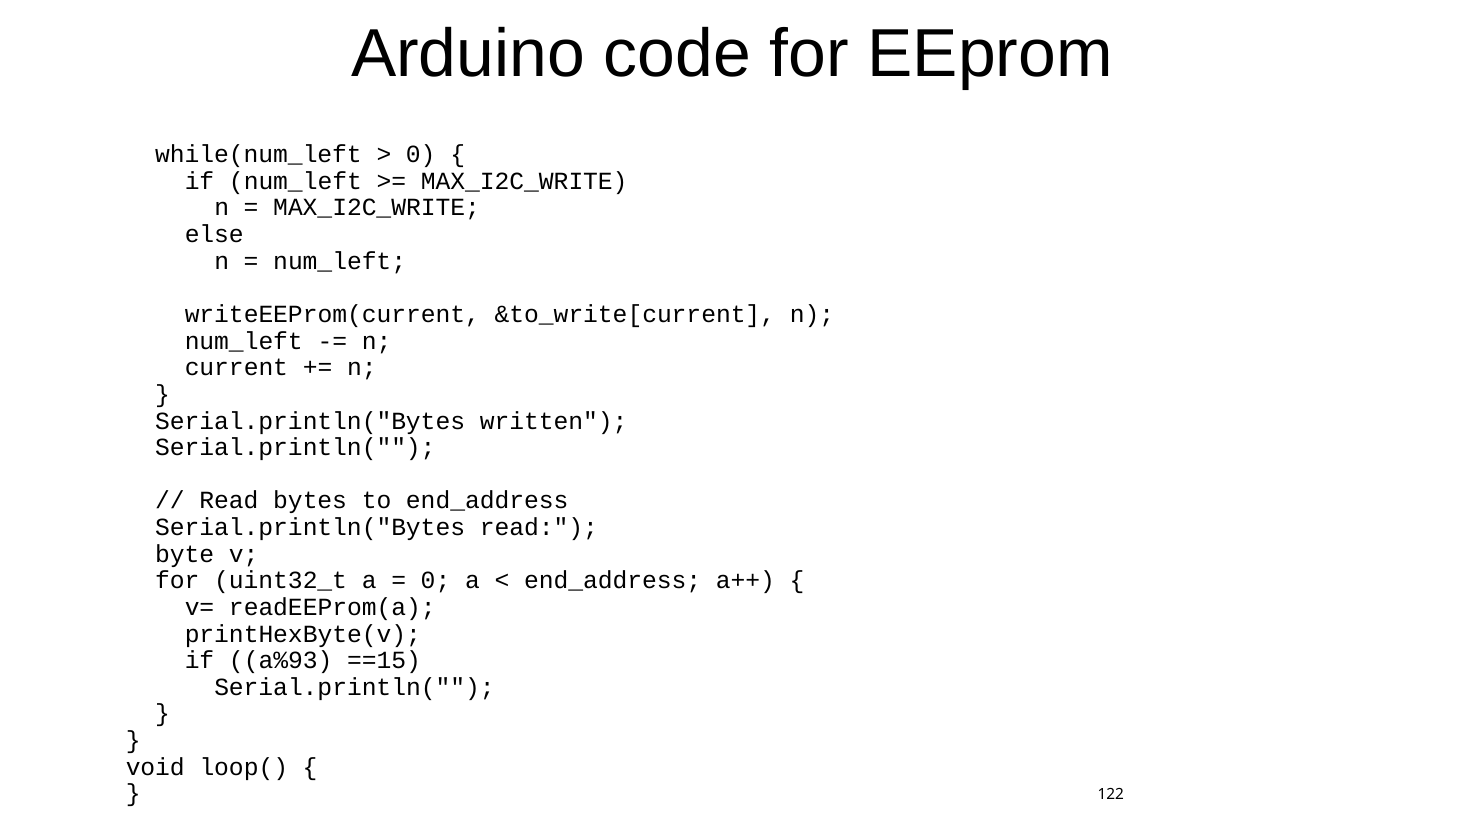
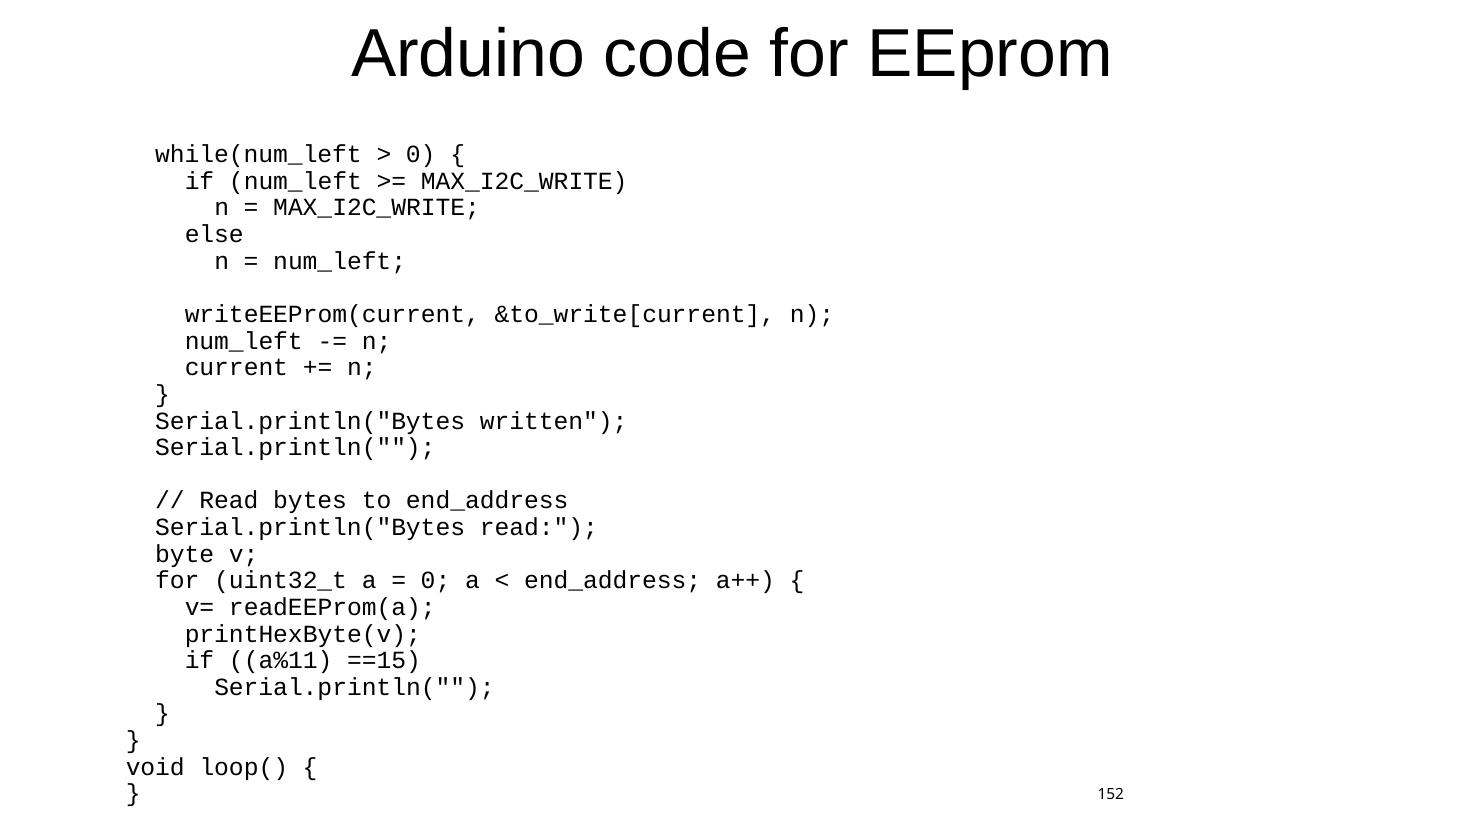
a%93: a%93 -> a%11
122: 122 -> 152
